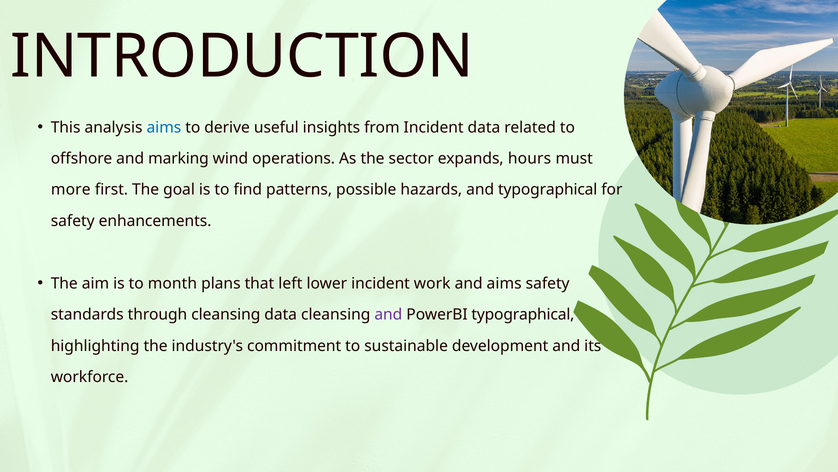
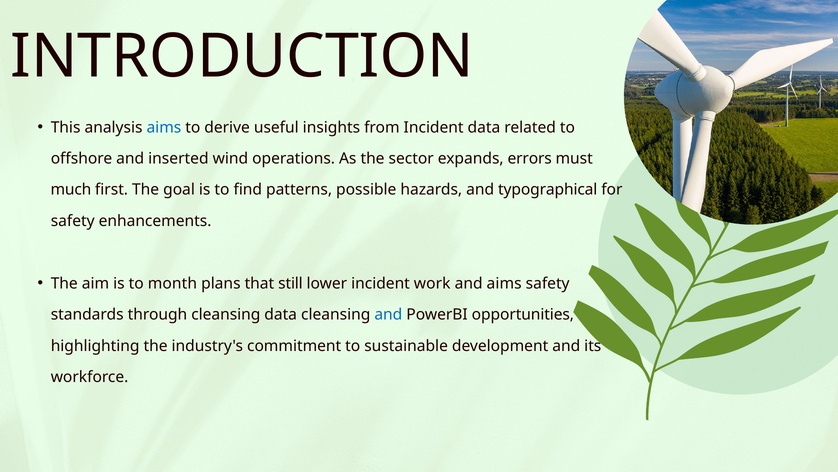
marking: marking -> inserted
hours: hours -> errors
more: more -> much
left: left -> still
and at (388, 314) colour: purple -> blue
PowerBI typographical: typographical -> opportunities
